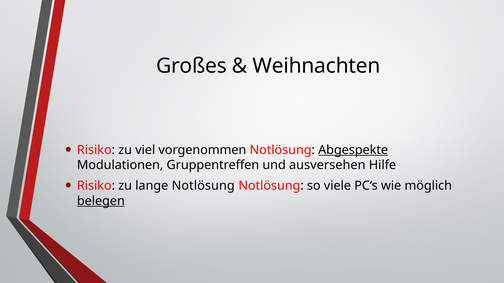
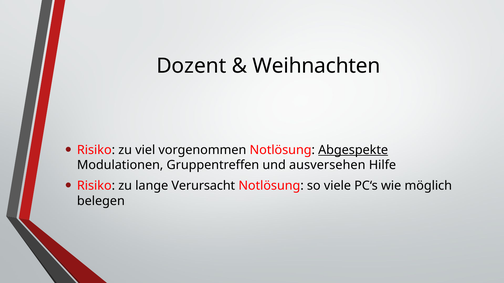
Großes: Großes -> Dozent
lange Notlösung: Notlösung -> Verursacht
belegen underline: present -> none
